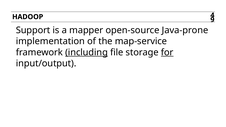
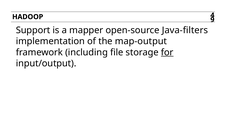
Java-prone: Java-prone -> Java-filters
map-service: map-service -> map-output
including underline: present -> none
